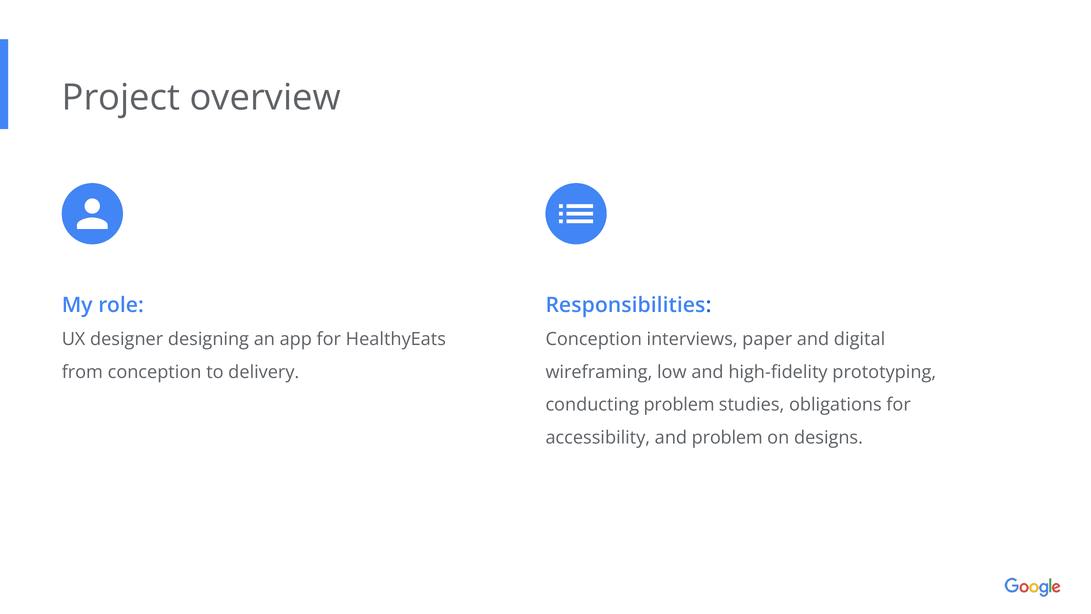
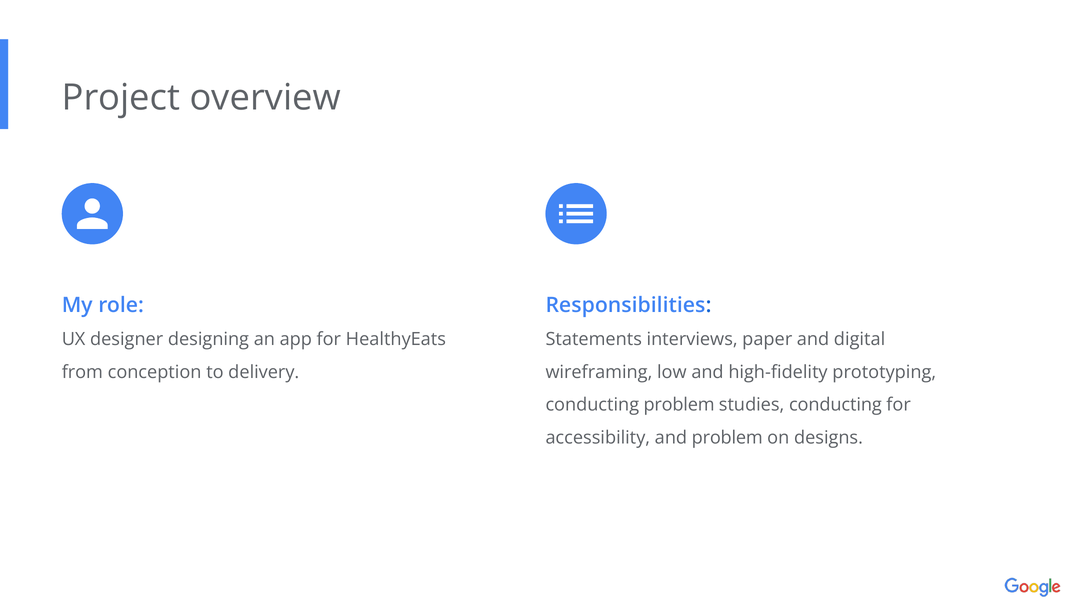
Conception at (594, 339): Conception -> Statements
studies obligations: obligations -> conducting
